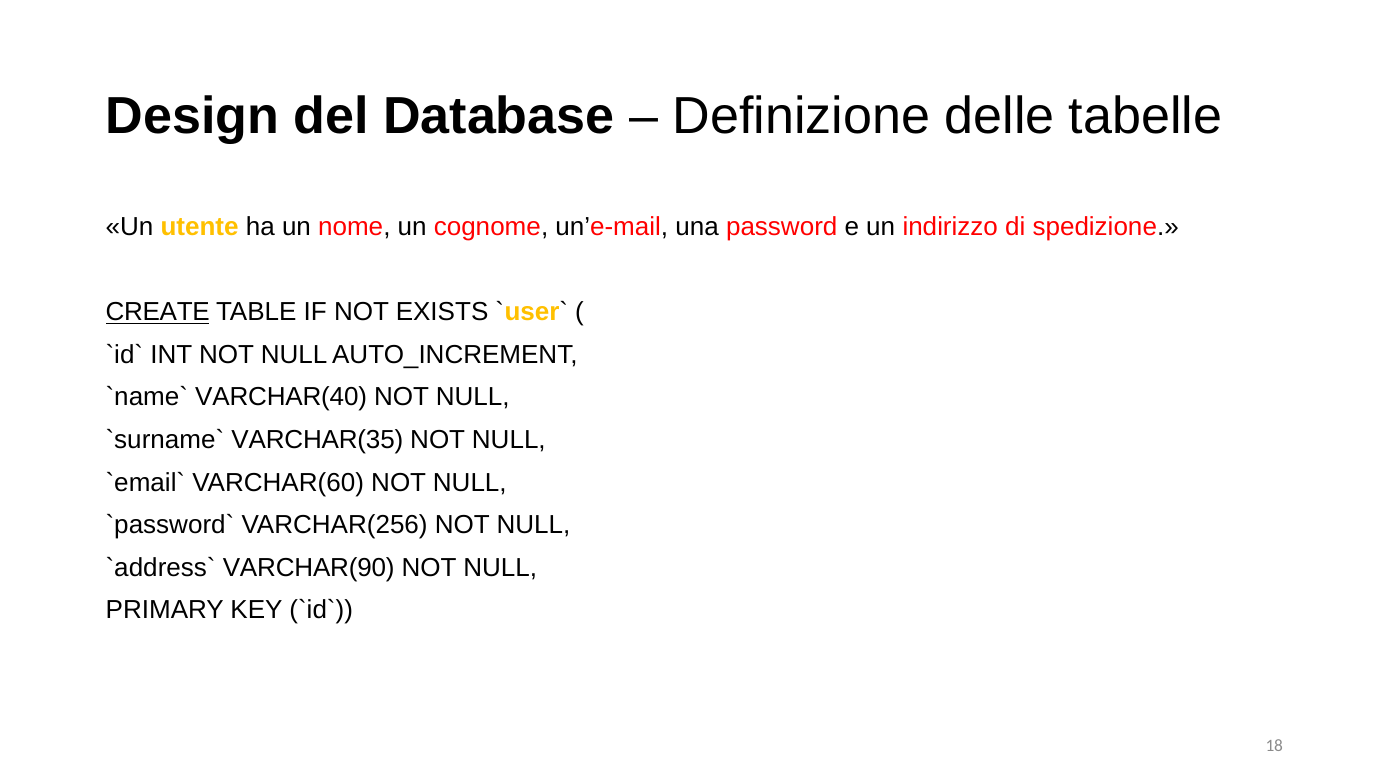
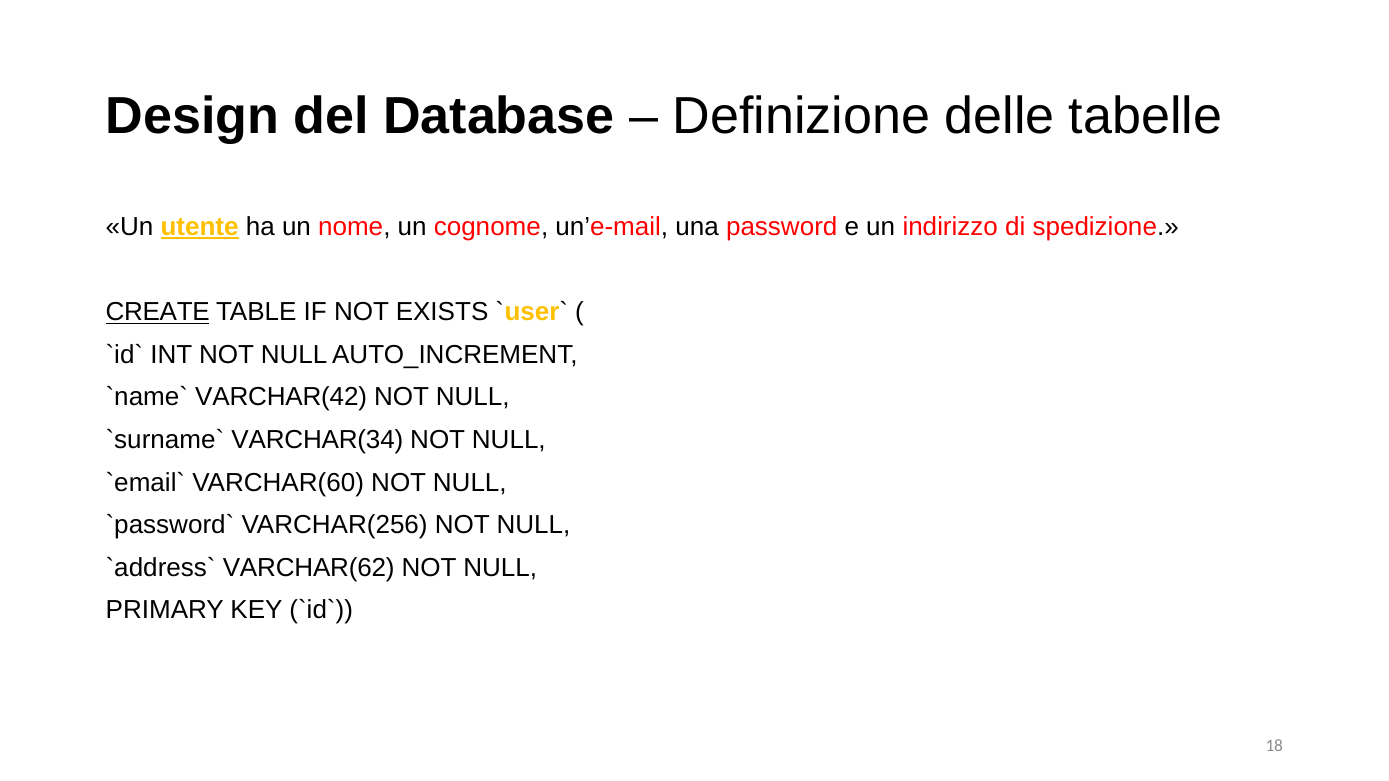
utente underline: none -> present
VARCHAR(40: VARCHAR(40 -> VARCHAR(42
VARCHAR(35: VARCHAR(35 -> VARCHAR(34
VARCHAR(90: VARCHAR(90 -> VARCHAR(62
